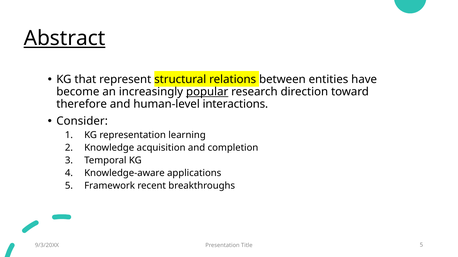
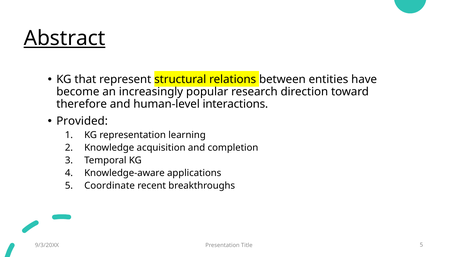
popular underline: present -> none
Consider: Consider -> Provided
Framework: Framework -> Coordinate
